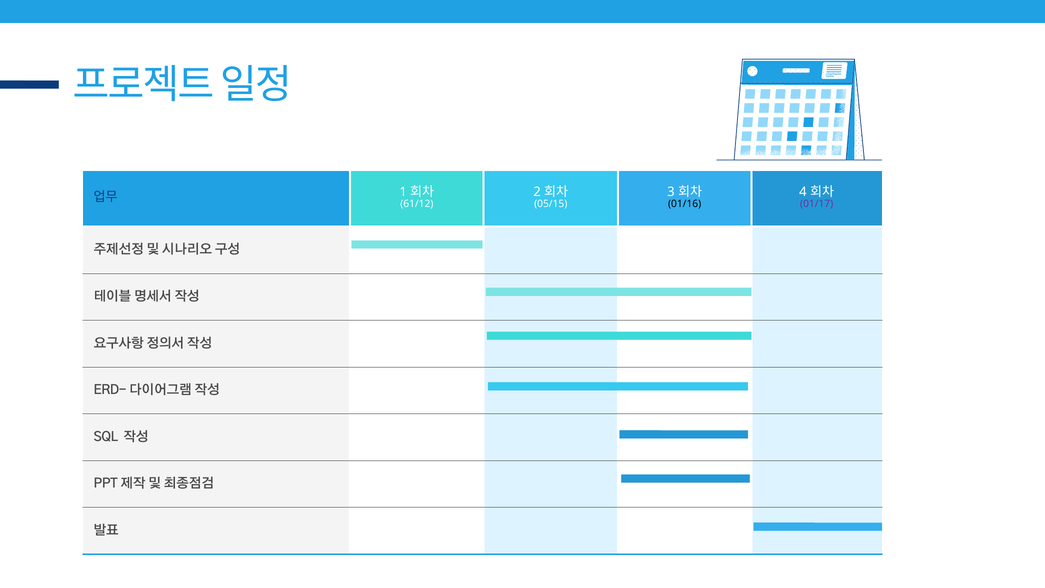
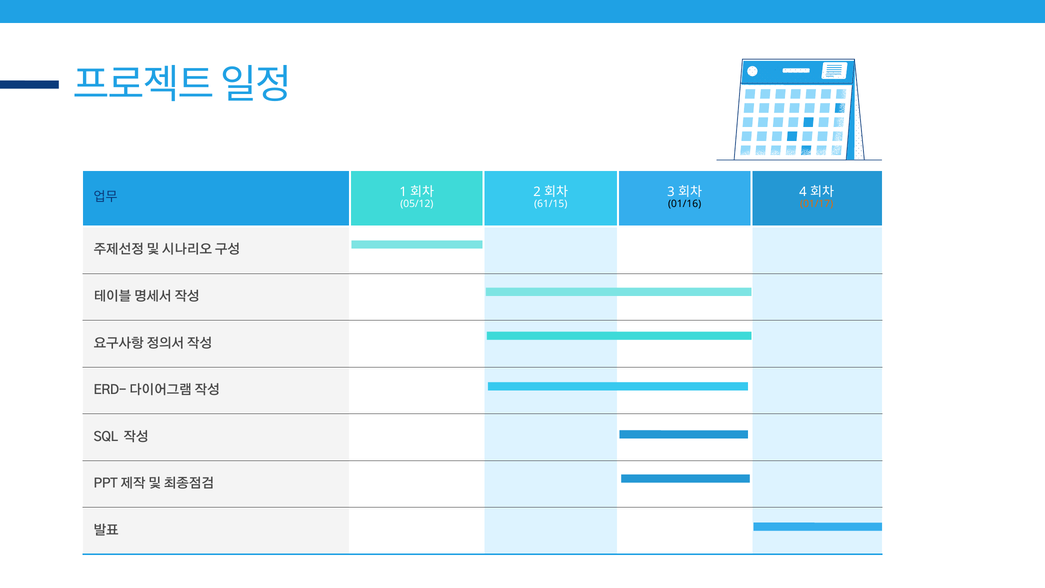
61/12: 61/12 -> 05/12
05/15: 05/15 -> 61/15
01/17 colour: purple -> orange
